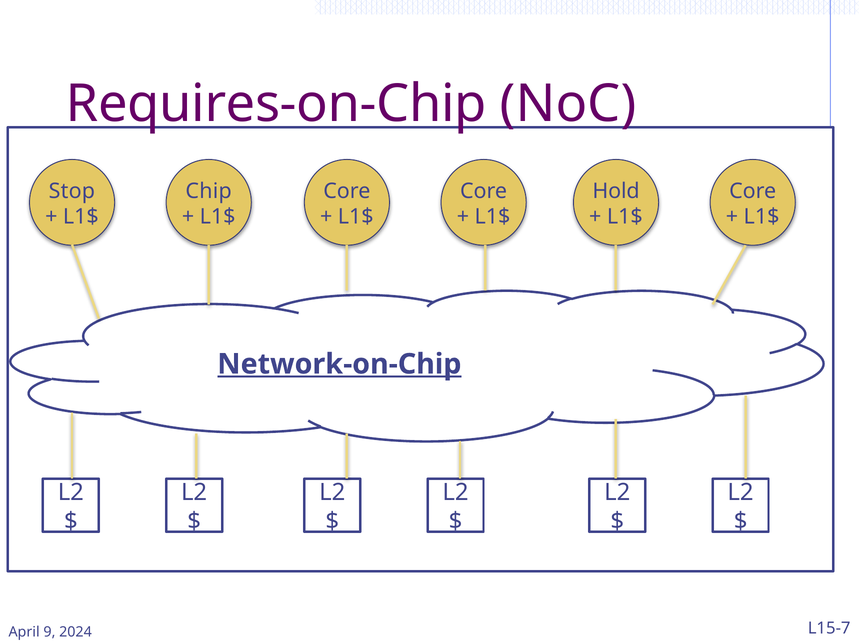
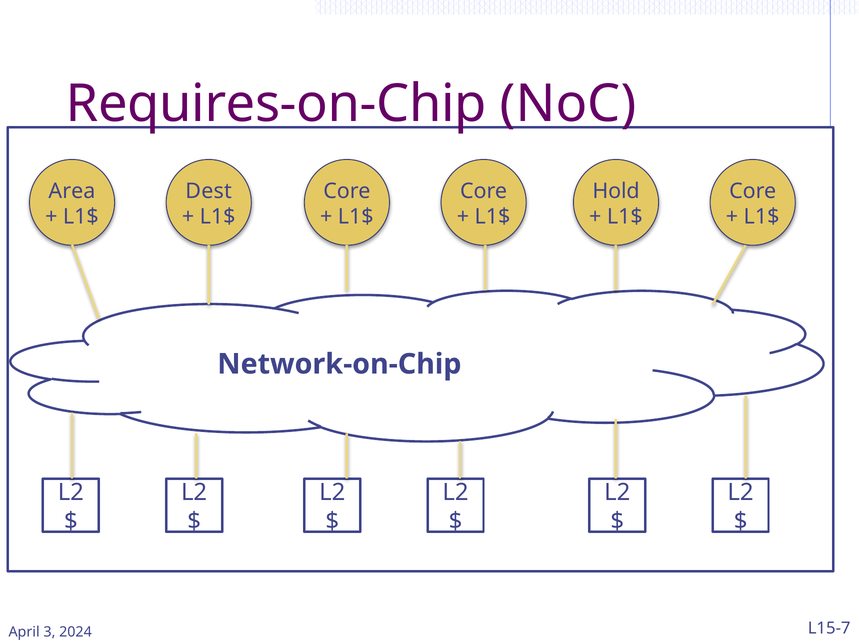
Stop: Stop -> Area
Chip: Chip -> Dest
Network-on-Chip underline: present -> none
9: 9 -> 3
